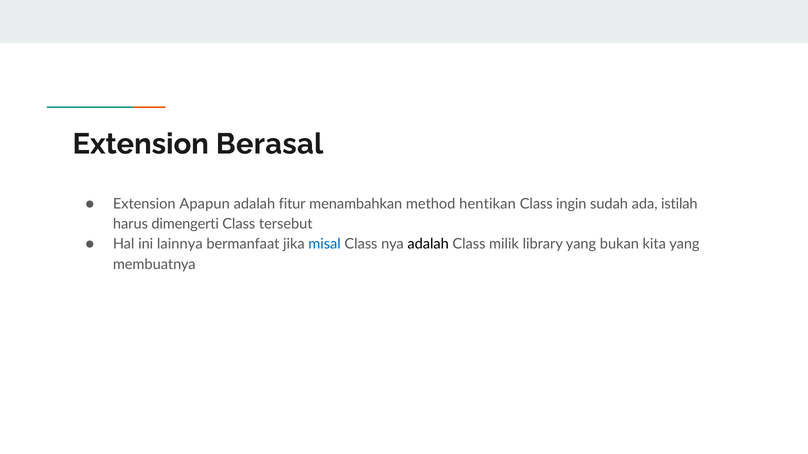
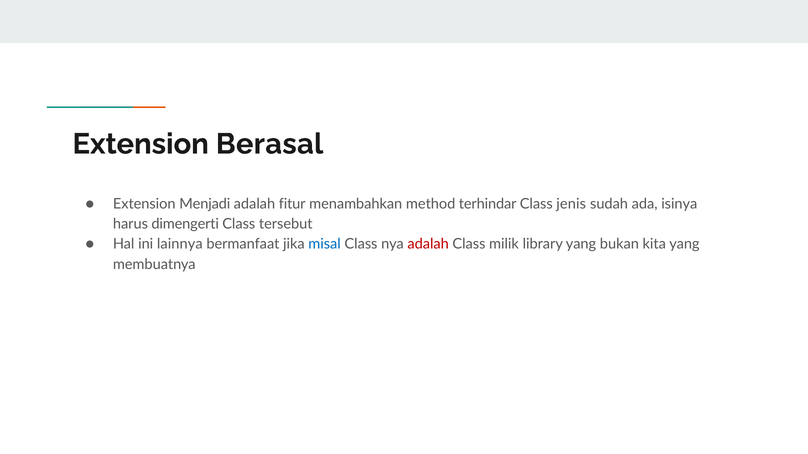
Apapun: Apapun -> Menjadi
hentikan: hentikan -> terhindar
ingin: ingin -> jenis
istilah: istilah -> isinya
adalah at (428, 244) colour: black -> red
